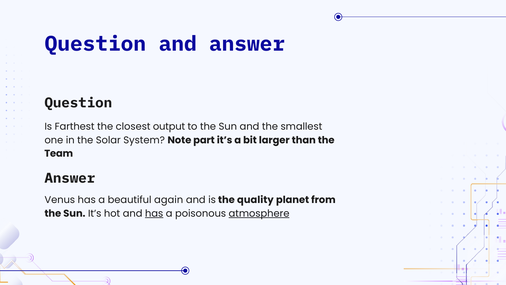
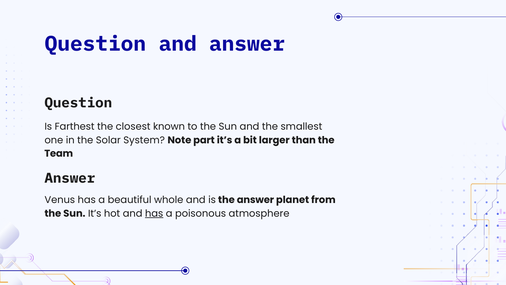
output: output -> known
again: again -> whole
the quality: quality -> answer
atmosphere underline: present -> none
